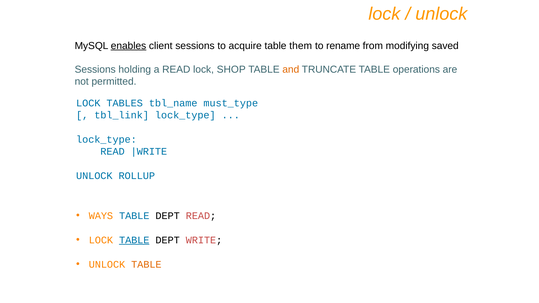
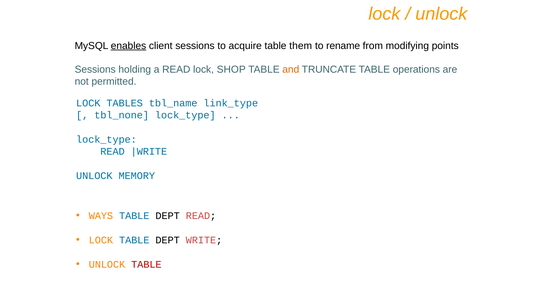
saved: saved -> points
must_type: must_type -> link_type
tbl_link: tbl_link -> tbl_none
ROLLUP: ROLLUP -> MEMORY
TABLE at (134, 240) underline: present -> none
TABLE at (146, 265) colour: orange -> red
